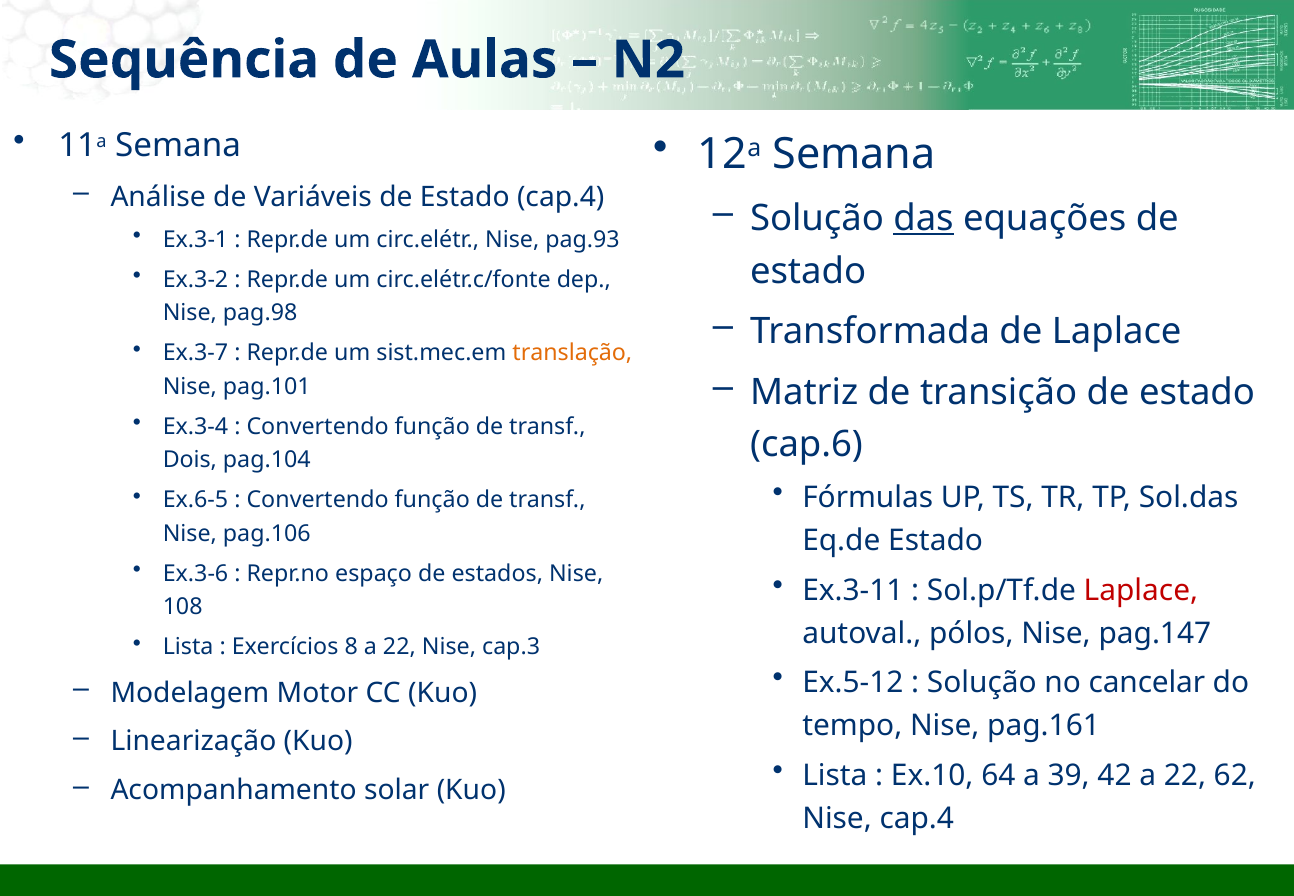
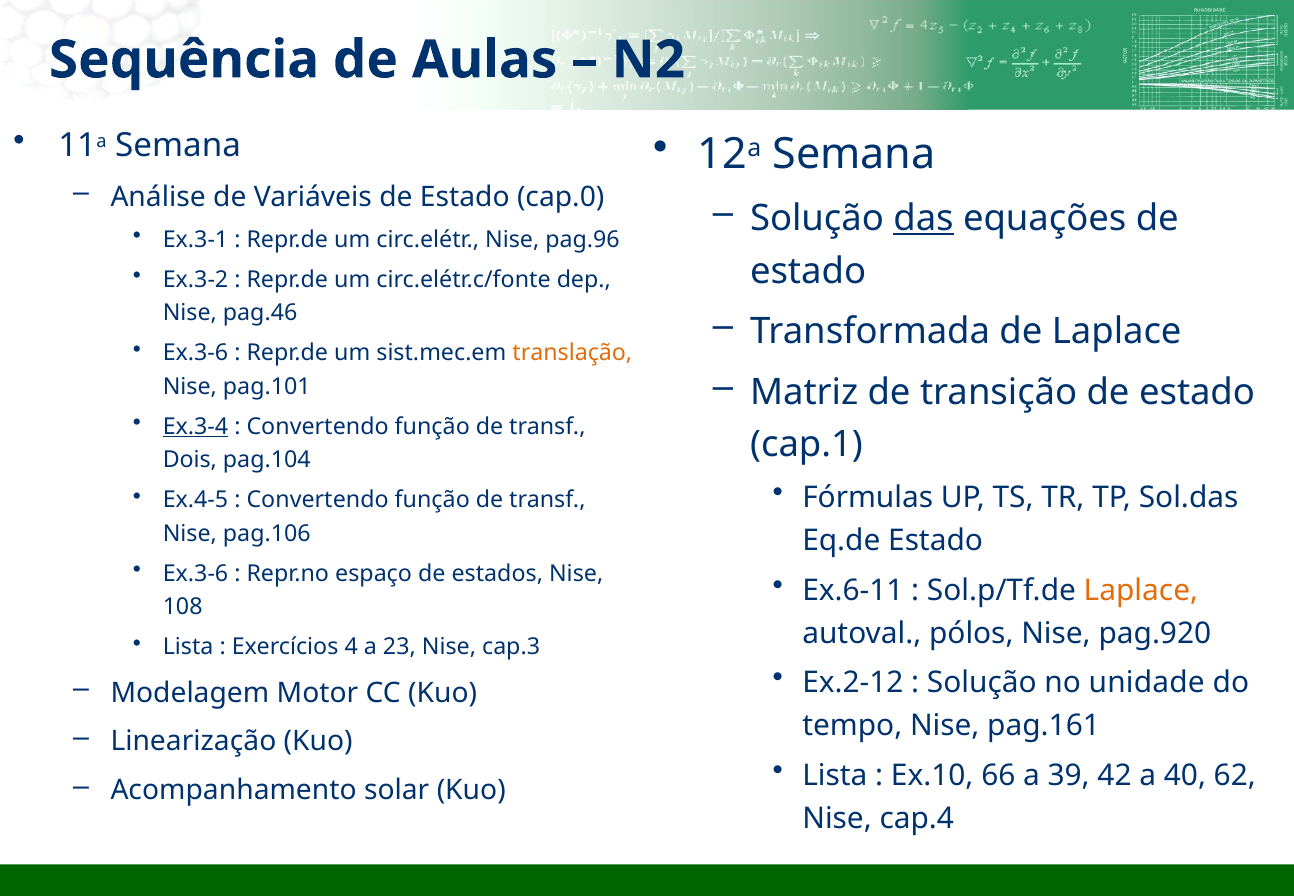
Estado cap.4: cap.4 -> cap.0
pag.93: pag.93 -> pag.96
pag.98: pag.98 -> pag.46
Ex.3-7 at (195, 353): Ex.3-7 -> Ex.3-6
Ex.3-4 underline: none -> present
cap.6: cap.6 -> cap.1
Ex.6-5: Ex.6-5 -> Ex.4-5
Ex.3-11: Ex.3-11 -> Ex.6-11
Laplace at (1141, 590) colour: red -> orange
pag.147: pag.147 -> pag.920
8: 8 -> 4
22 at (399, 647): 22 -> 23
Ex.5-12: Ex.5-12 -> Ex.2-12
cancelar: cancelar -> unidade
64: 64 -> 66
42 a 22: 22 -> 40
